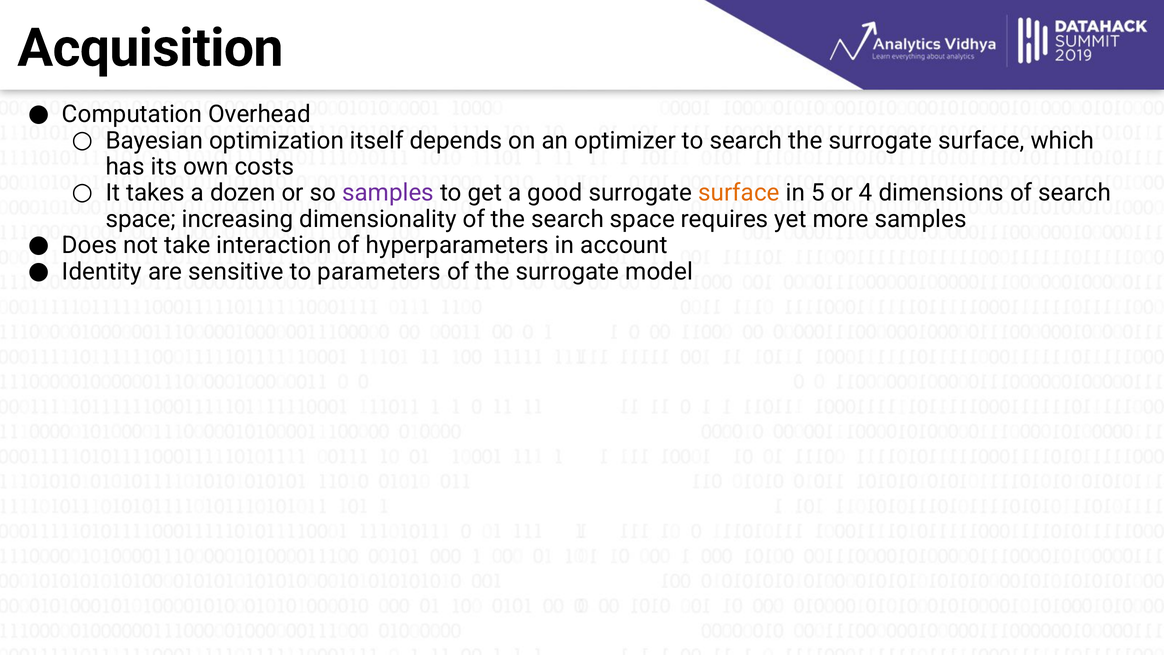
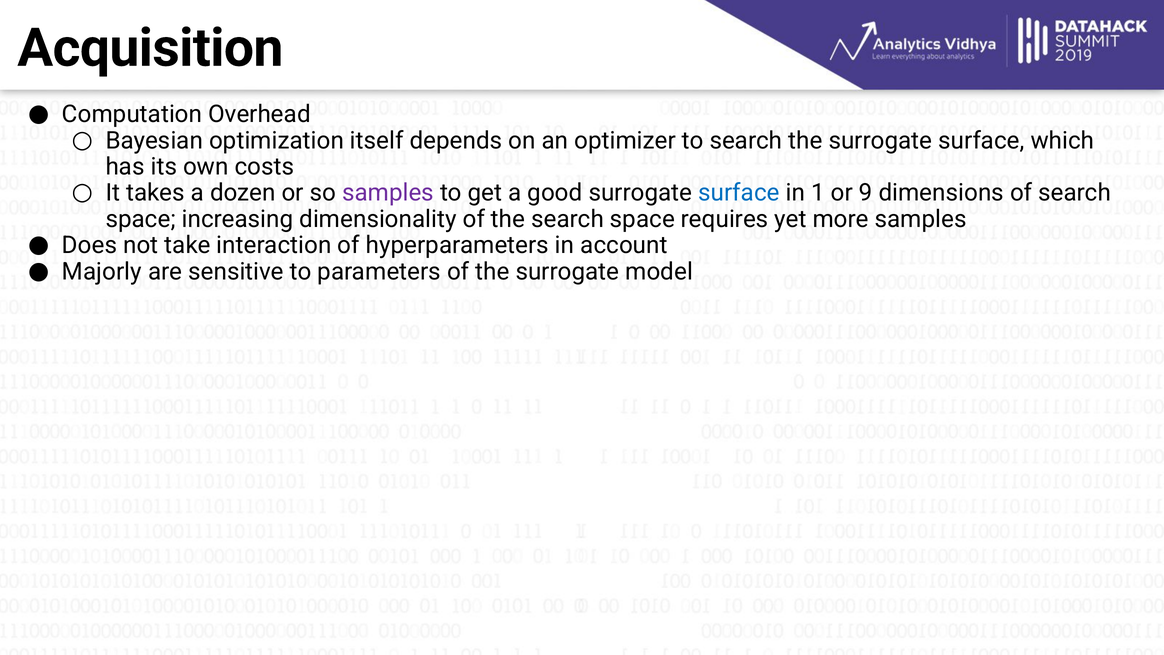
surface at (739, 193) colour: orange -> blue
5: 5 -> 1
4: 4 -> 9
Identity: Identity -> Majorly
